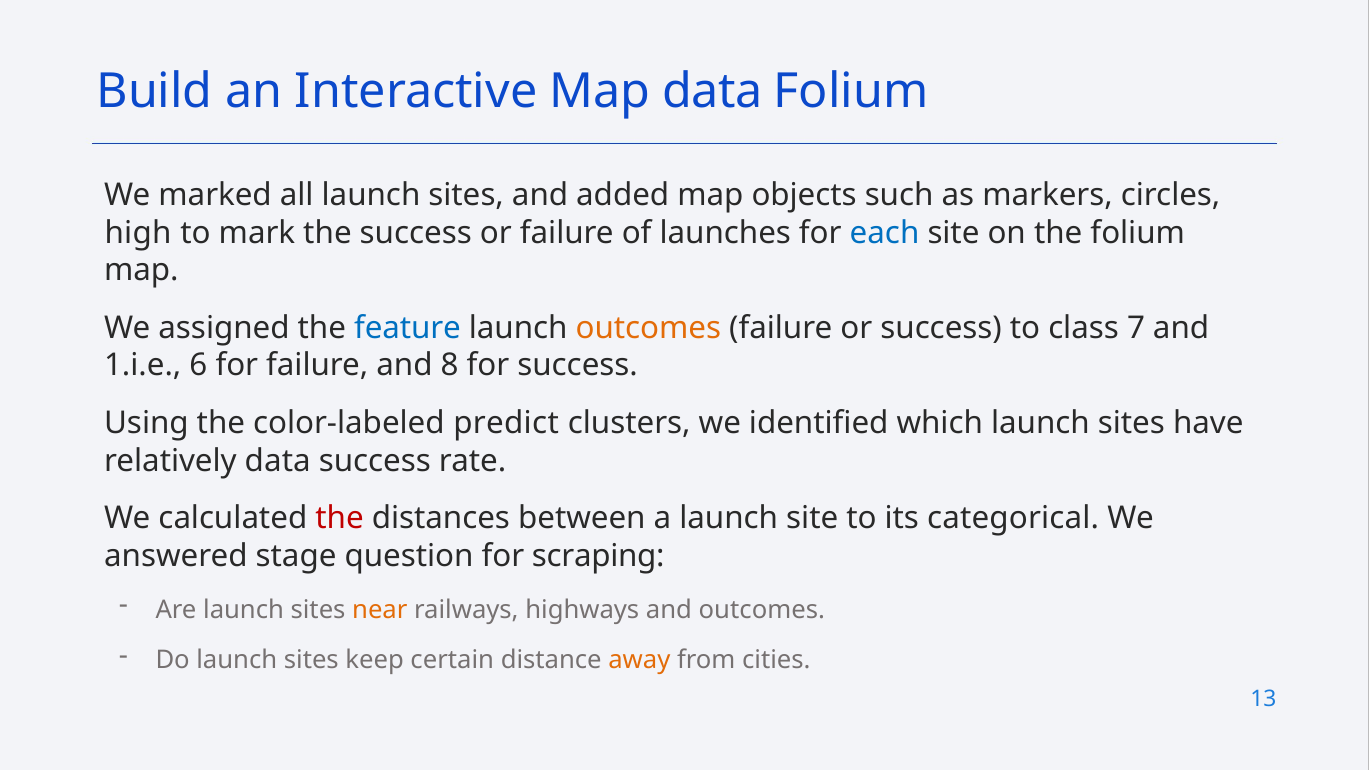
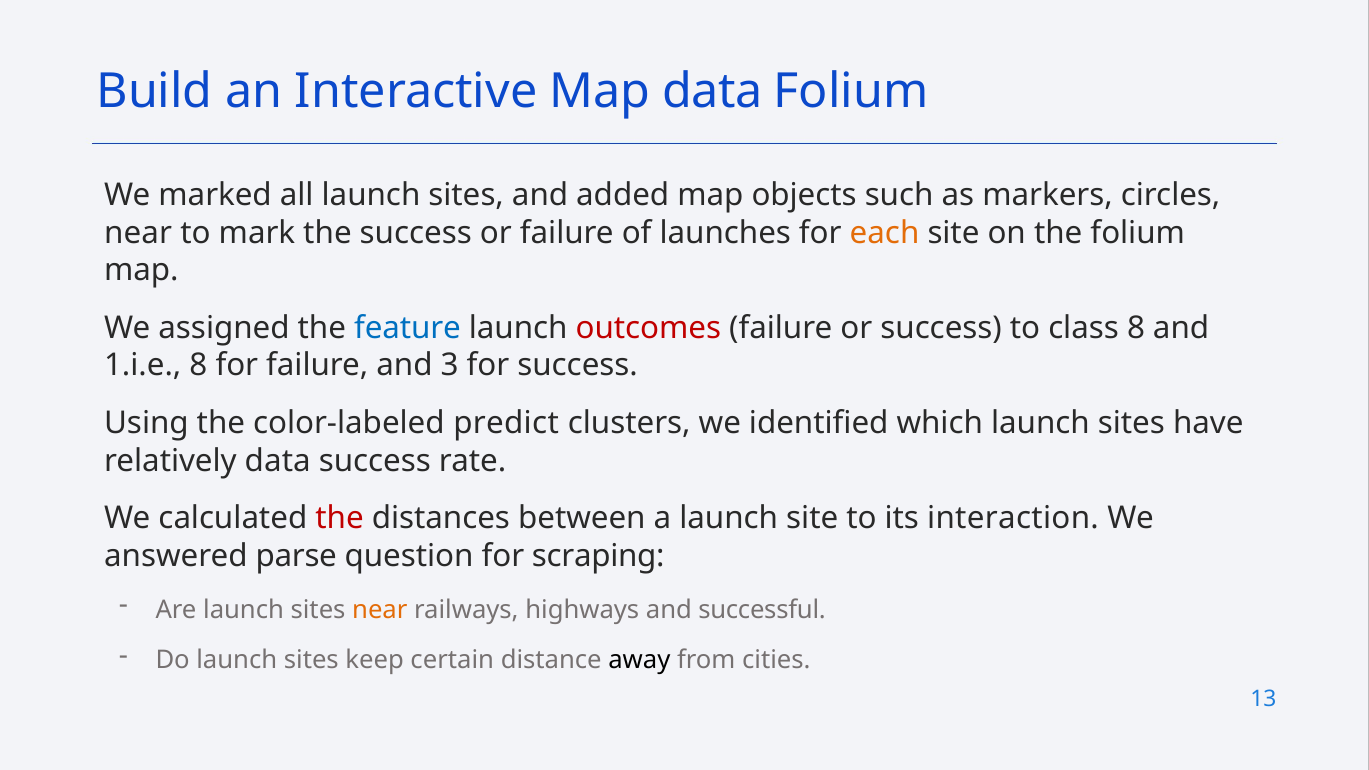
high at (138, 233): high -> near
each colour: blue -> orange
outcomes at (648, 328) colour: orange -> red
class 7: 7 -> 8
1.i.e 6: 6 -> 8
8: 8 -> 3
categorical: categorical -> interaction
stage: stage -> parse
and outcomes: outcomes -> successful
away colour: orange -> black
